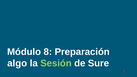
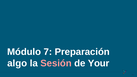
8: 8 -> 7
Sesión colour: light green -> pink
Sure: Sure -> Your
